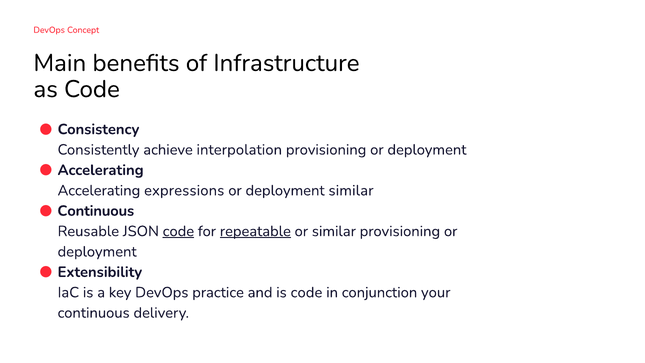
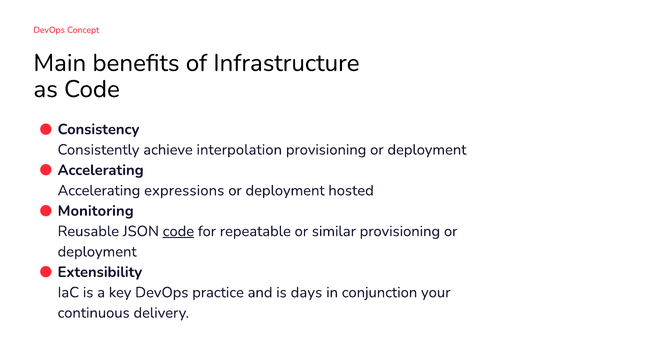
deployment similar: similar -> hosted
Continuous at (96, 211): Continuous -> Monitoring
repeatable underline: present -> none
is code: code -> days
